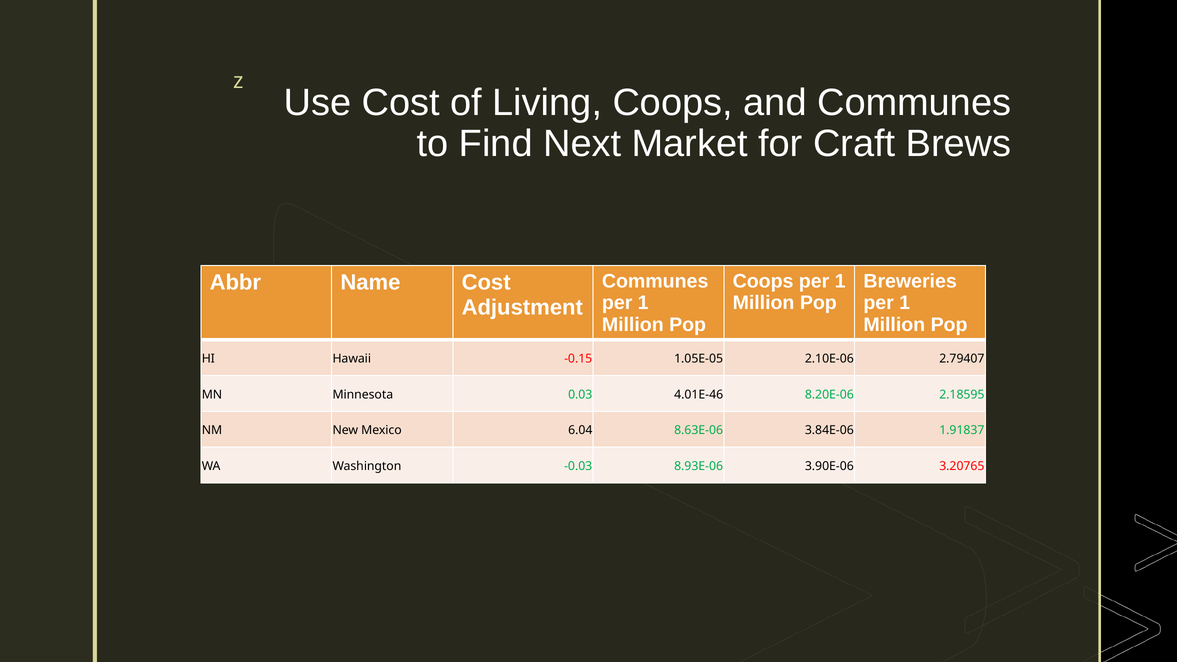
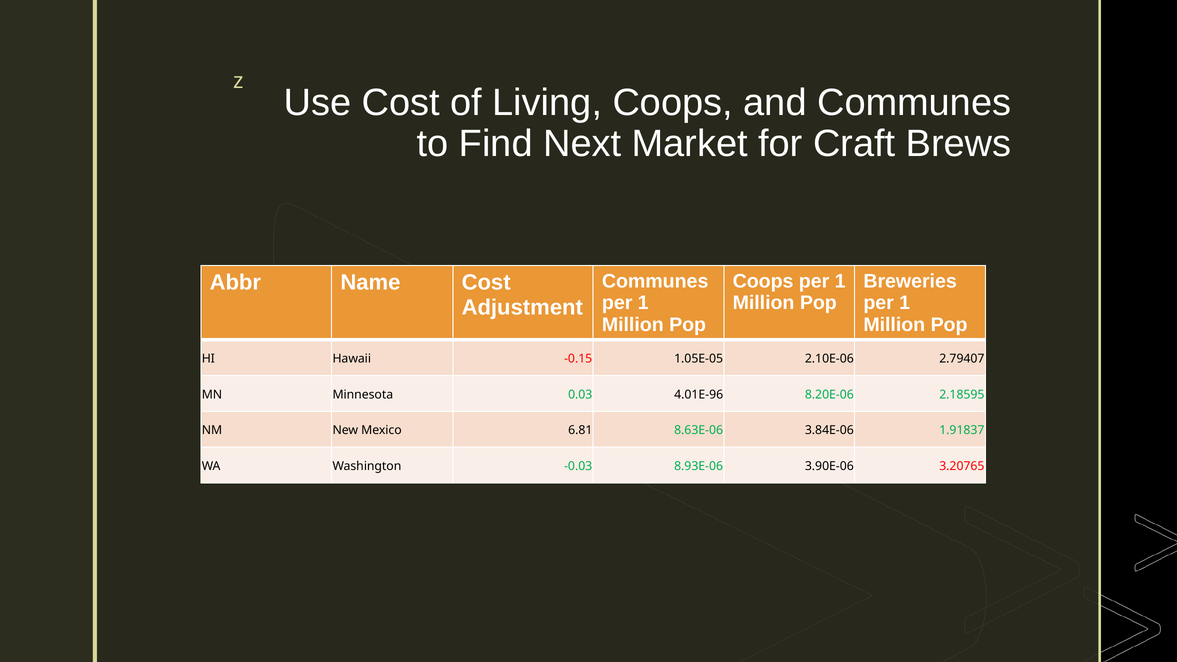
4.01E-46: 4.01E-46 -> 4.01E-96
6.04: 6.04 -> 6.81
